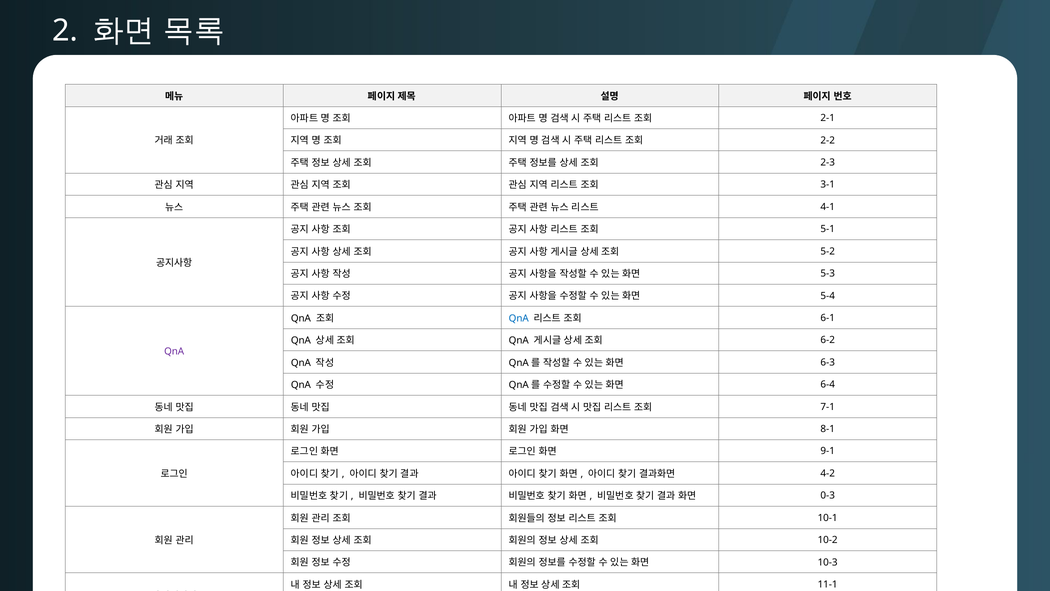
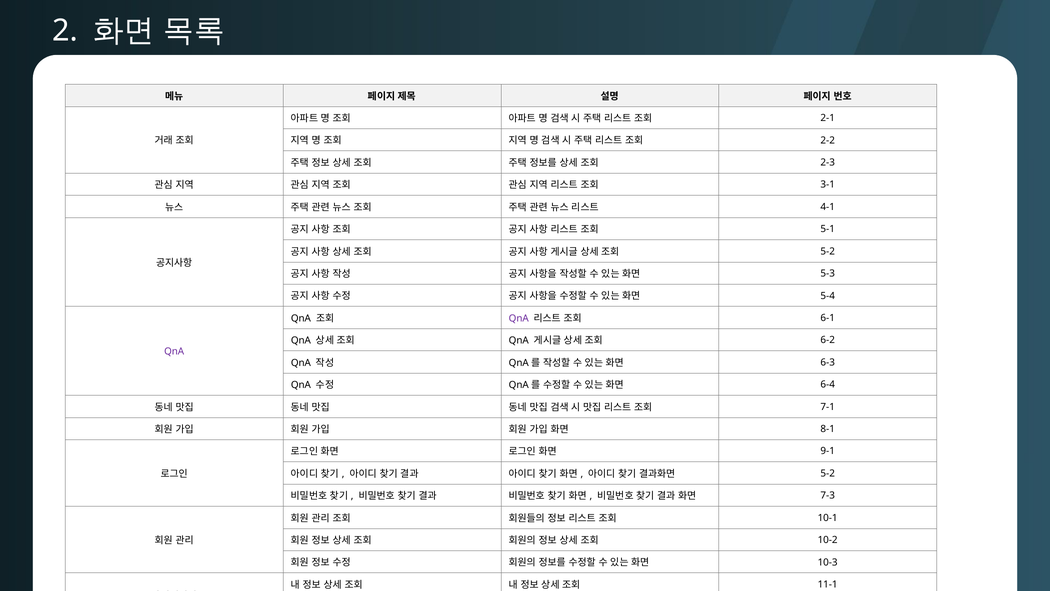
QnA at (519, 318) colour: blue -> purple
4-2 at (828, 473): 4-2 -> 5-2
0-3: 0-3 -> 7-3
